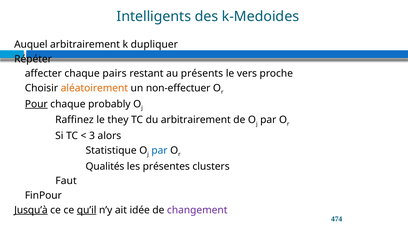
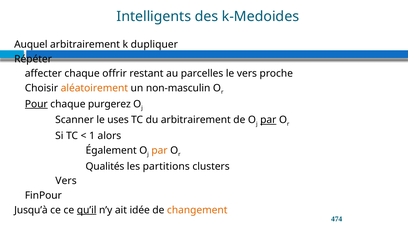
pairs: pairs -> offrir
présents: présents -> parcelles
non-effectuer: non-effectuer -> non-masculin
probably: probably -> purgerez
Raffinez: Raffinez -> Scanner
they: they -> uses
par at (268, 120) underline: none -> present
3: 3 -> 1
Statistique: Statistique -> Également
par at (159, 151) colour: blue -> orange
présentes: présentes -> partitions
Faut at (66, 181): Faut -> Vers
Jusqu’à underline: present -> none
changement colour: purple -> orange
